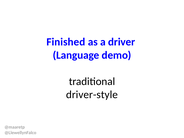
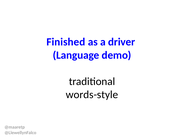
driver-style: driver-style -> words-style
